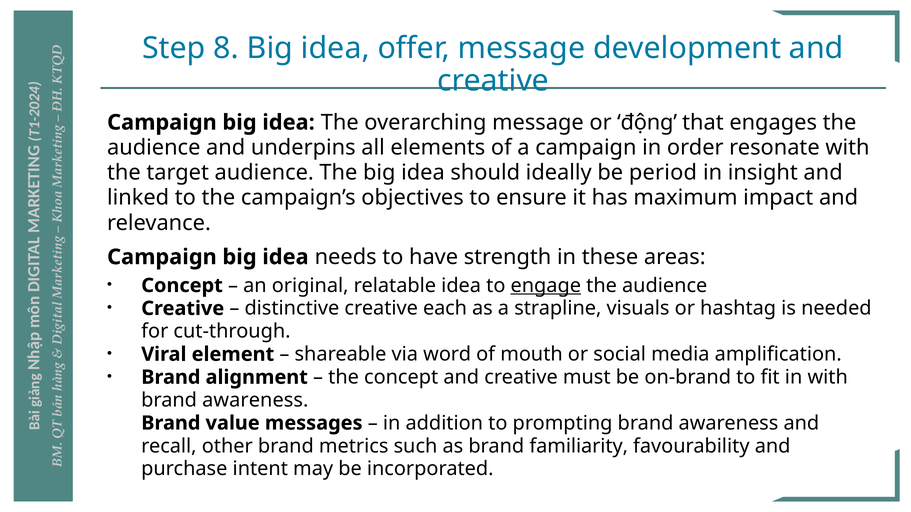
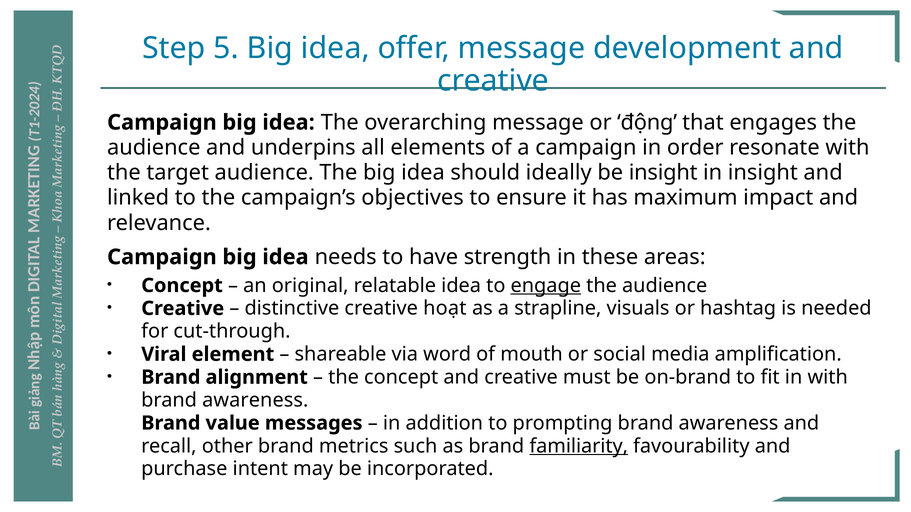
8: 8 -> 5
be period: period -> insight
each: each -> hoạt
familiarity underline: none -> present
